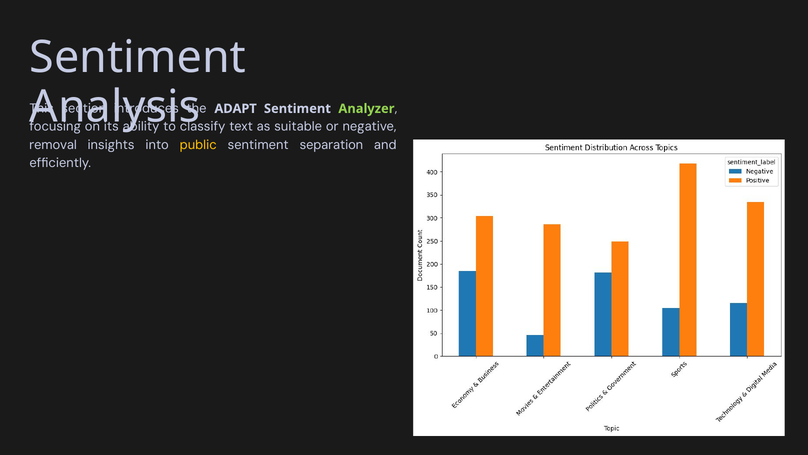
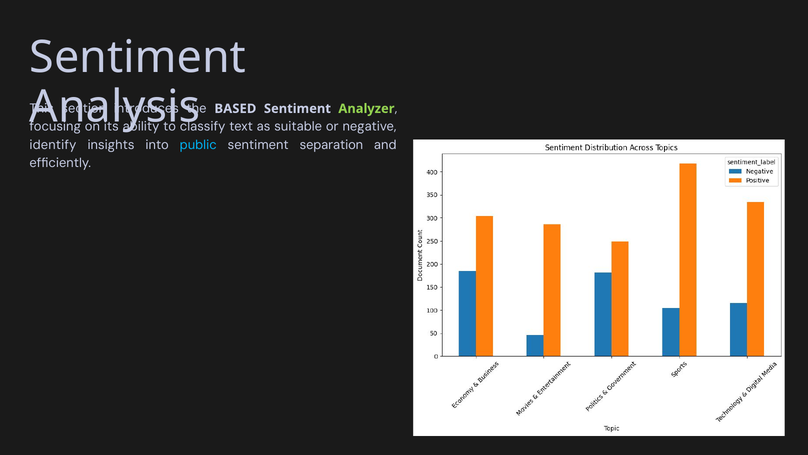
ADAPT: ADAPT -> BASED
removal: removal -> identify
public colour: yellow -> light blue
